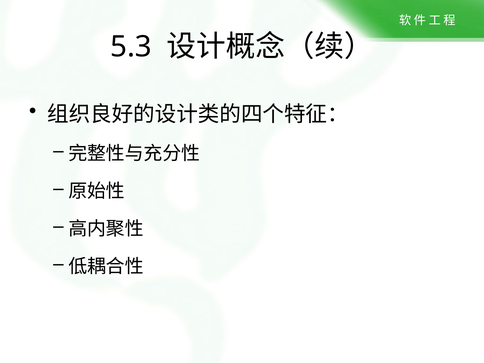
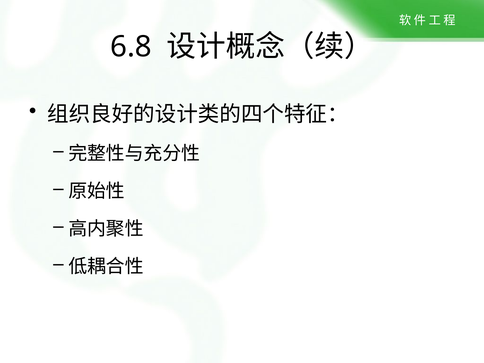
5.3: 5.3 -> 6.8
